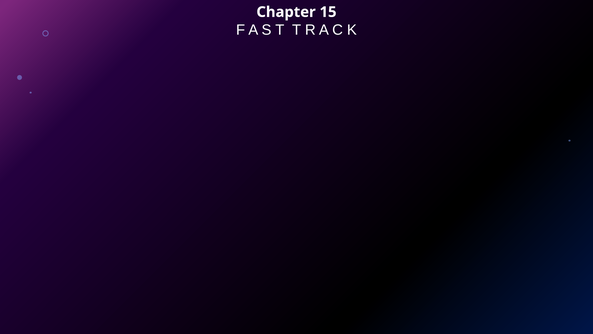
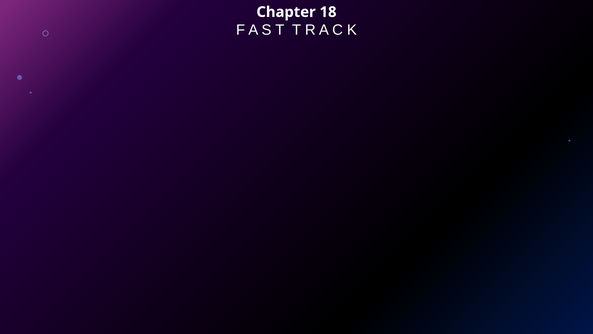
15: 15 -> 18
